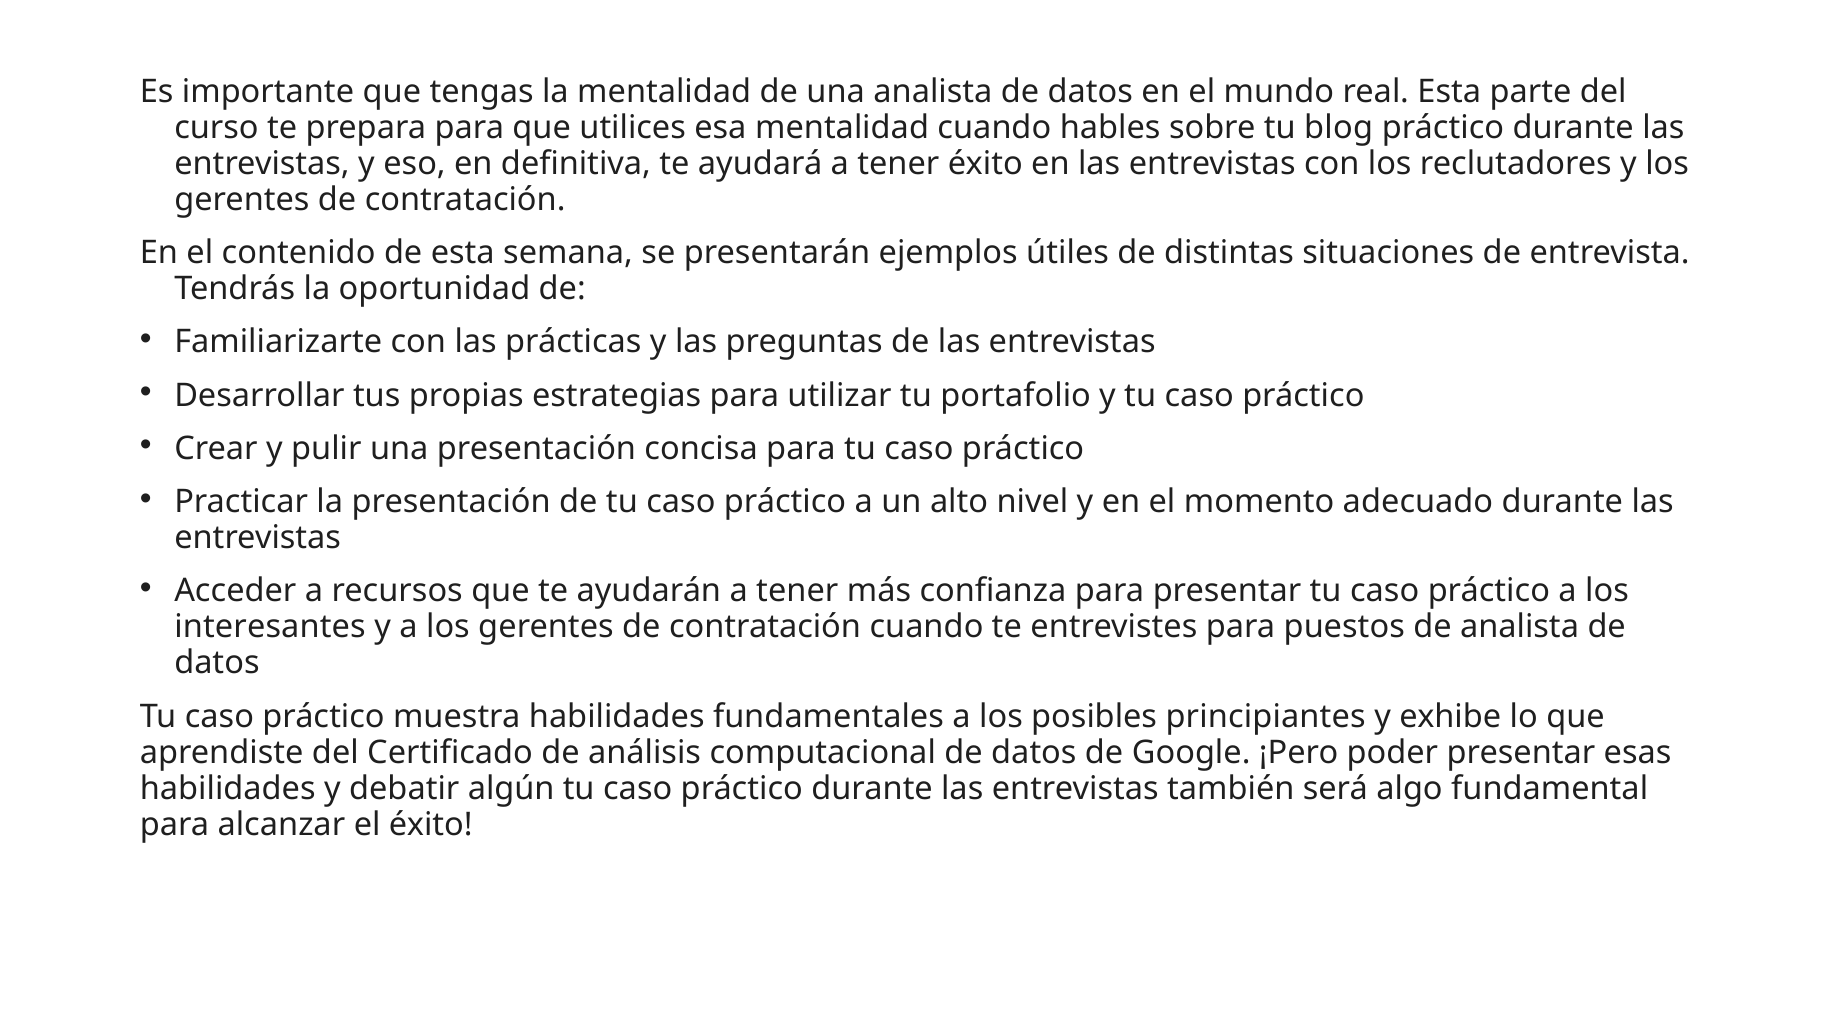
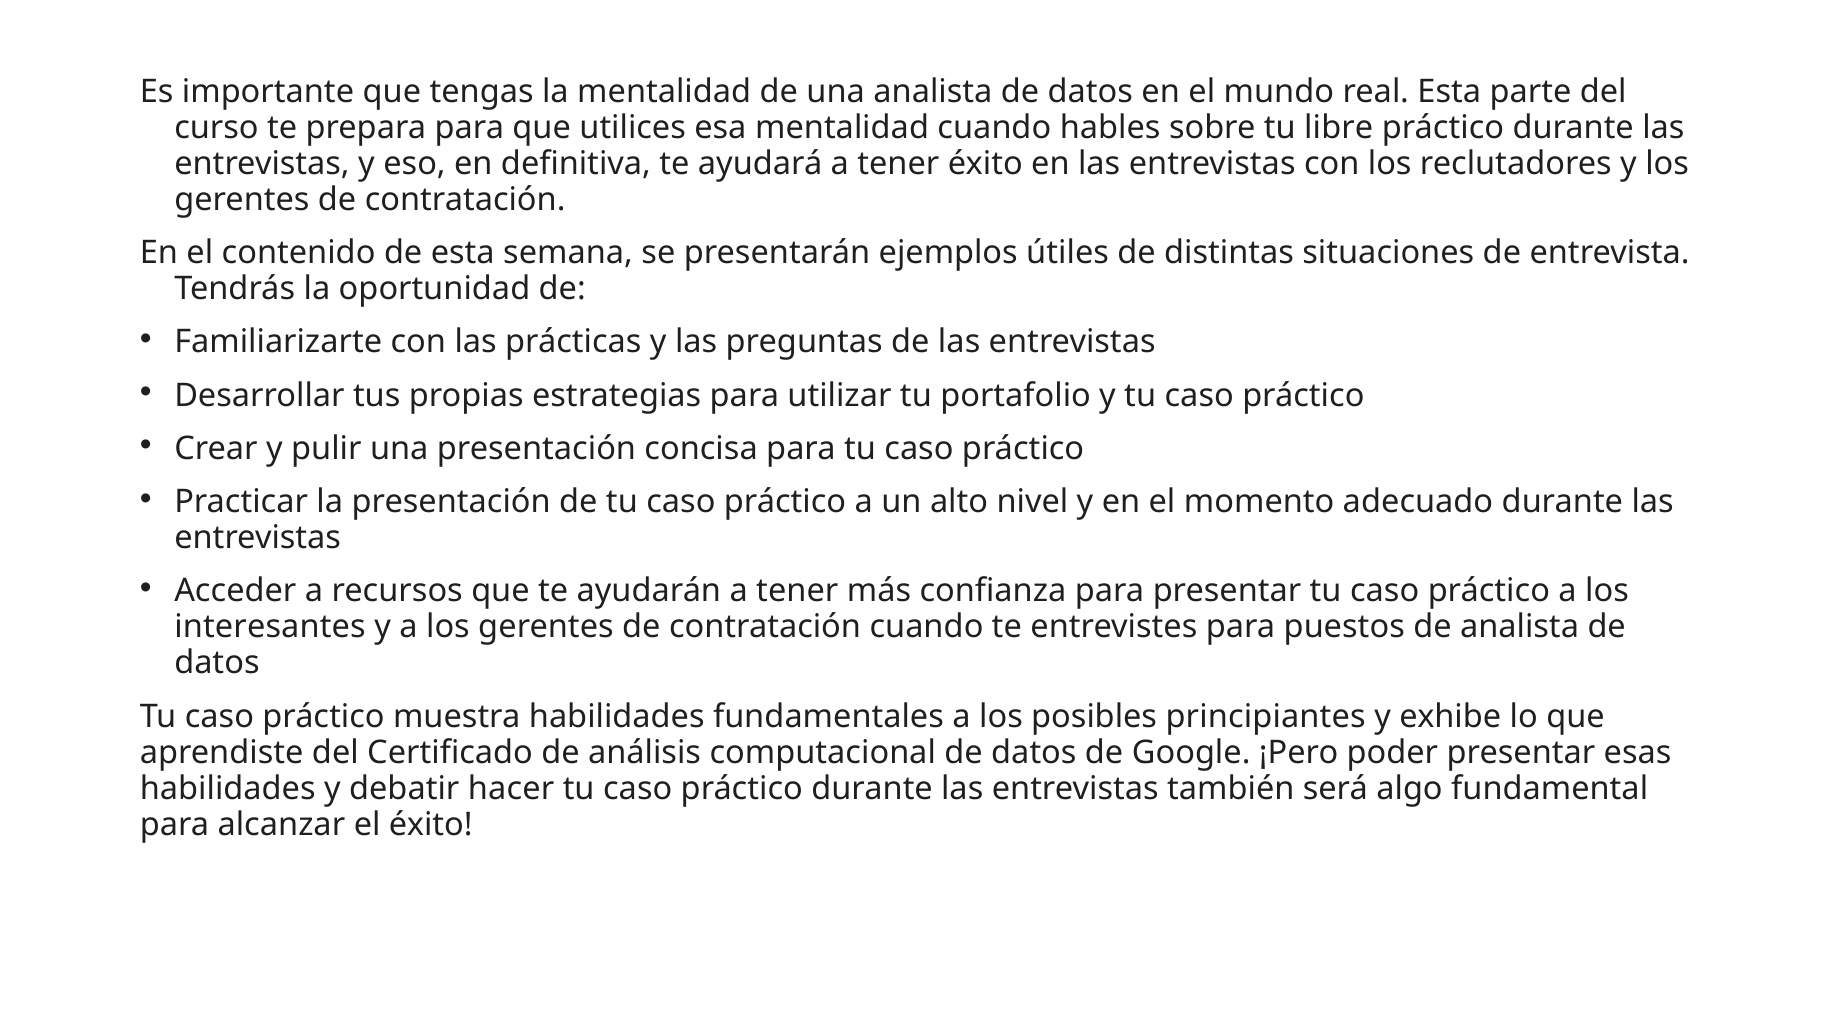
blog: blog -> libre
algún: algún -> hacer
